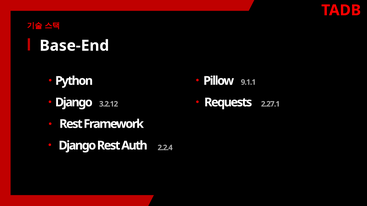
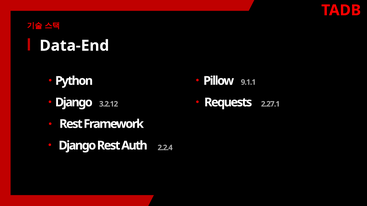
Base-End: Base-End -> Data-End
